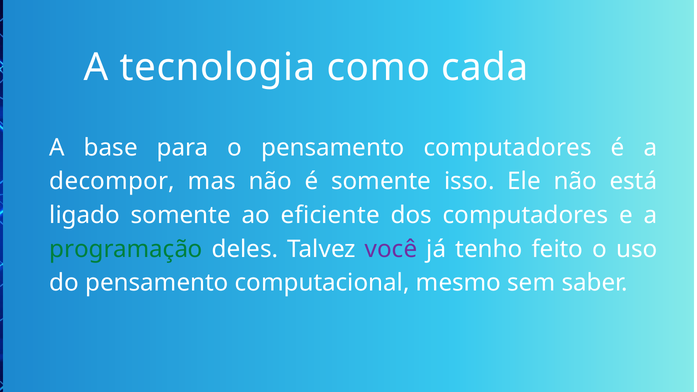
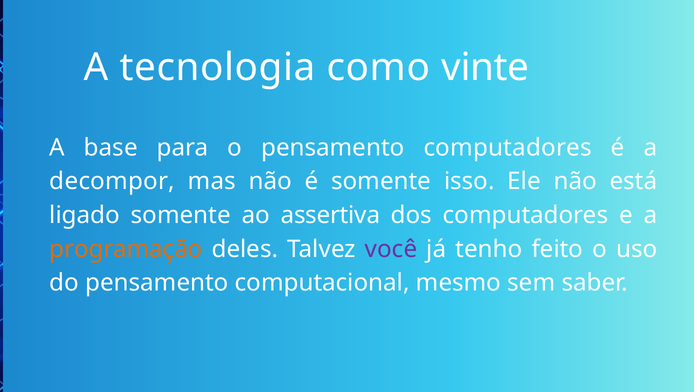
cada: cada -> vinte
eficiente: eficiente -> assertiva
programação colour: green -> orange
